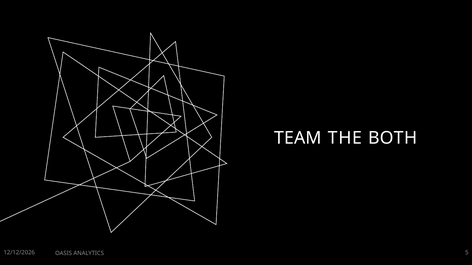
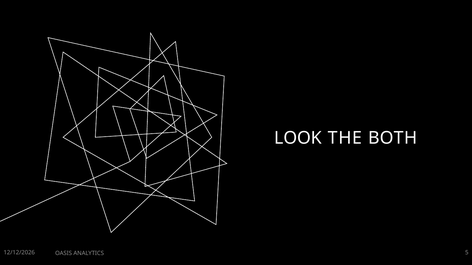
TEAM: TEAM -> LOOK
